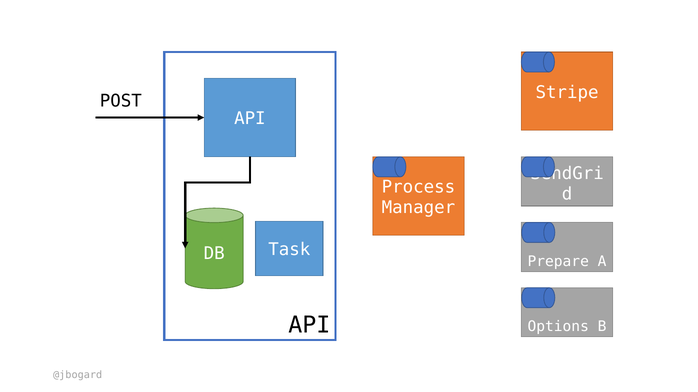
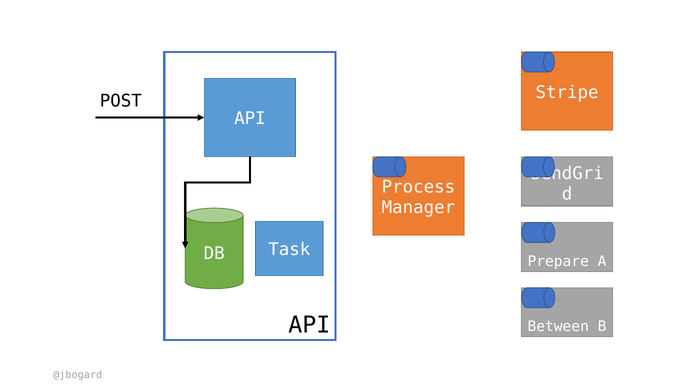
Options: Options -> Between
